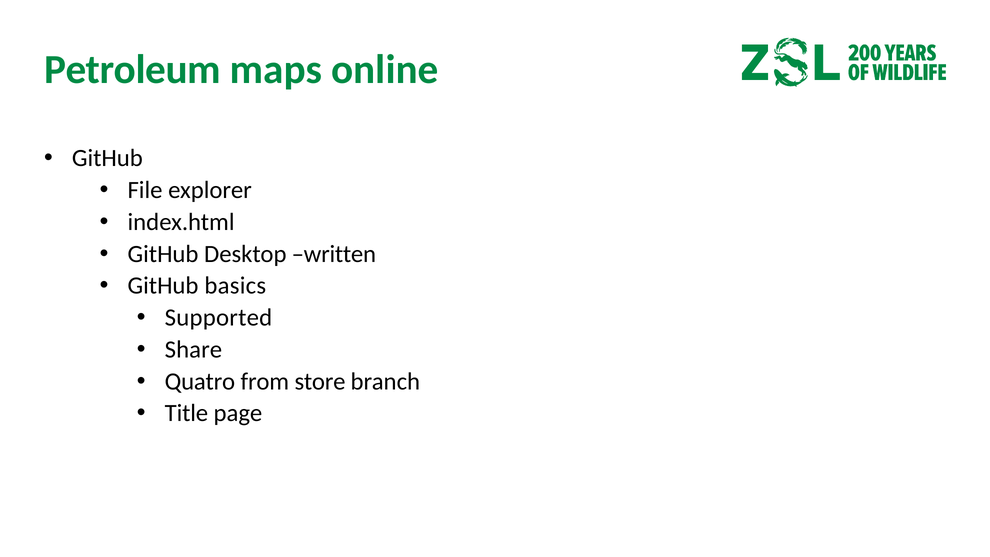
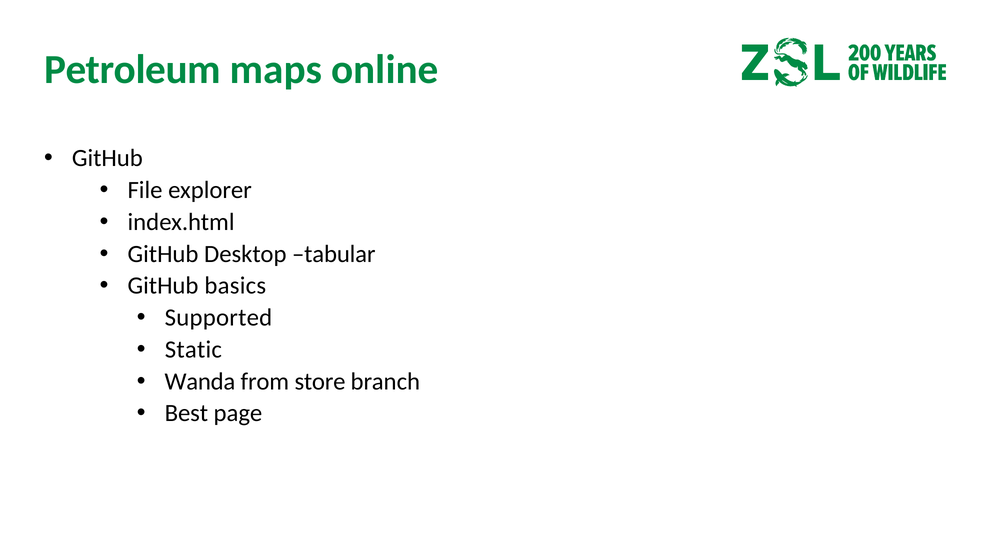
written: written -> tabular
Share: Share -> Static
Quatro: Quatro -> Wanda
Title: Title -> Best
